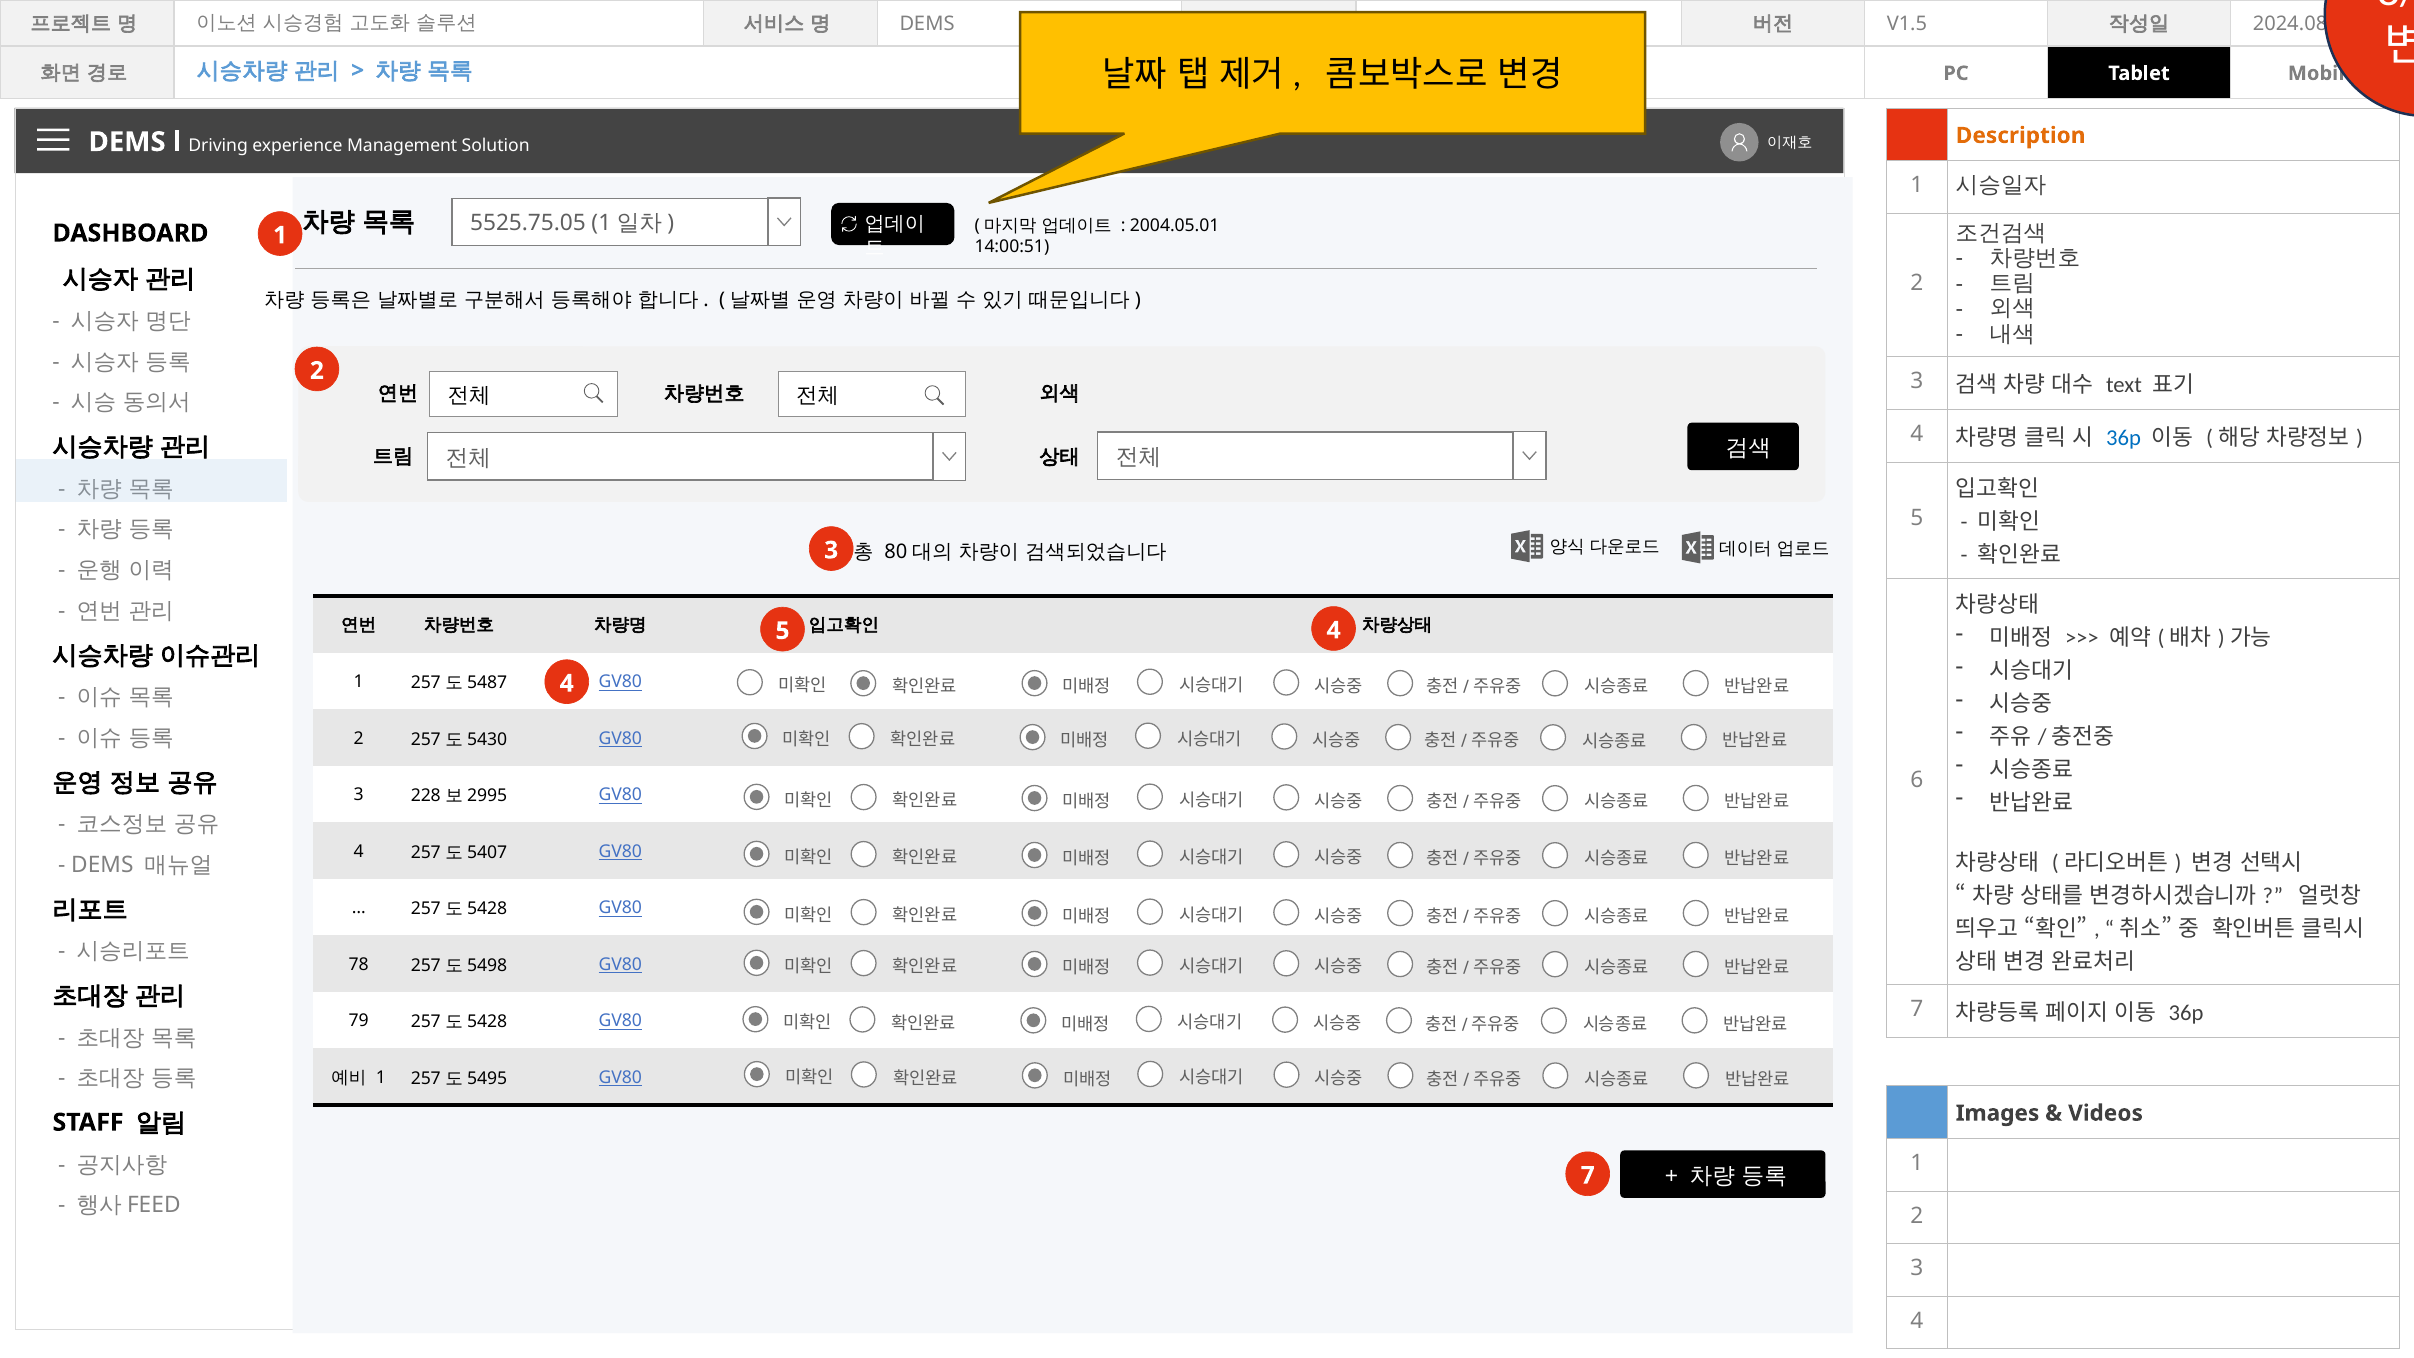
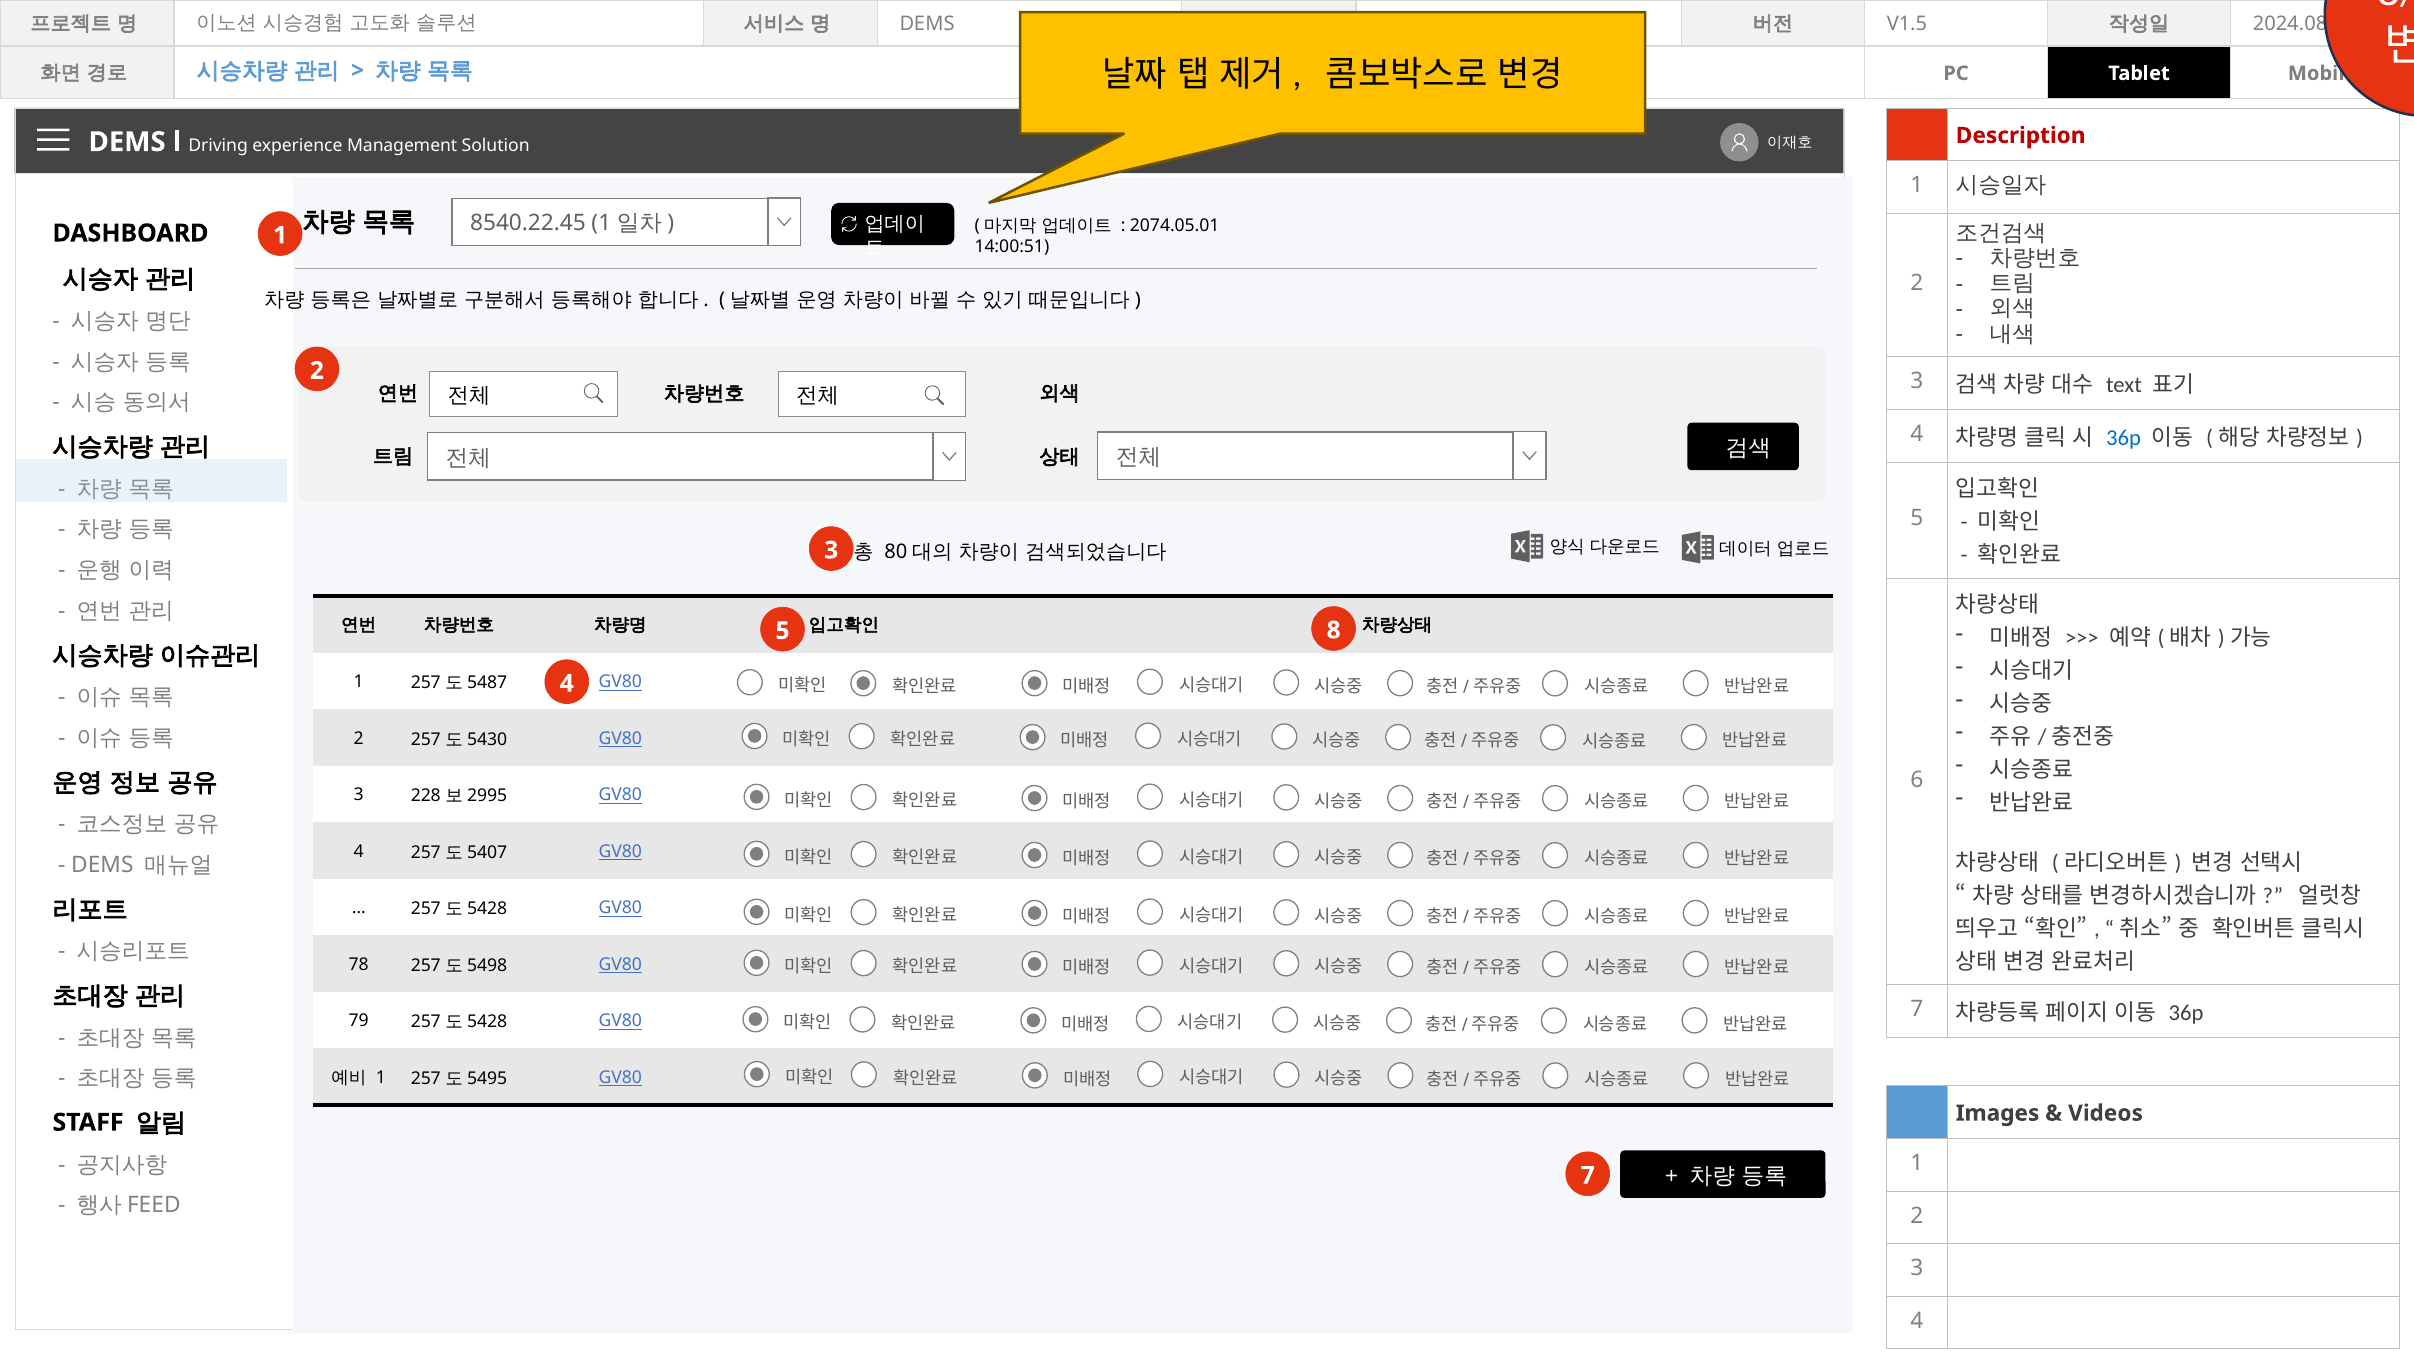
Description colour: orange -> red
5525.75.05: 5525.75.05 -> 8540.22.45
2004.05.01: 2004.05.01 -> 2074.05.01
5 4: 4 -> 8
